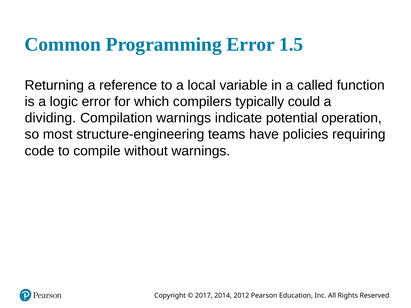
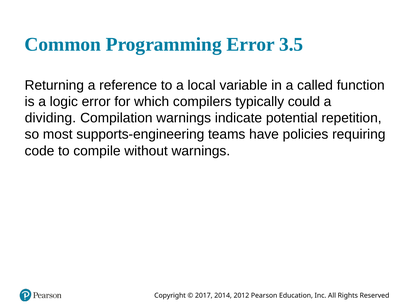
1.5: 1.5 -> 3.5
operation: operation -> repetition
structure-engineering: structure-engineering -> supports-engineering
